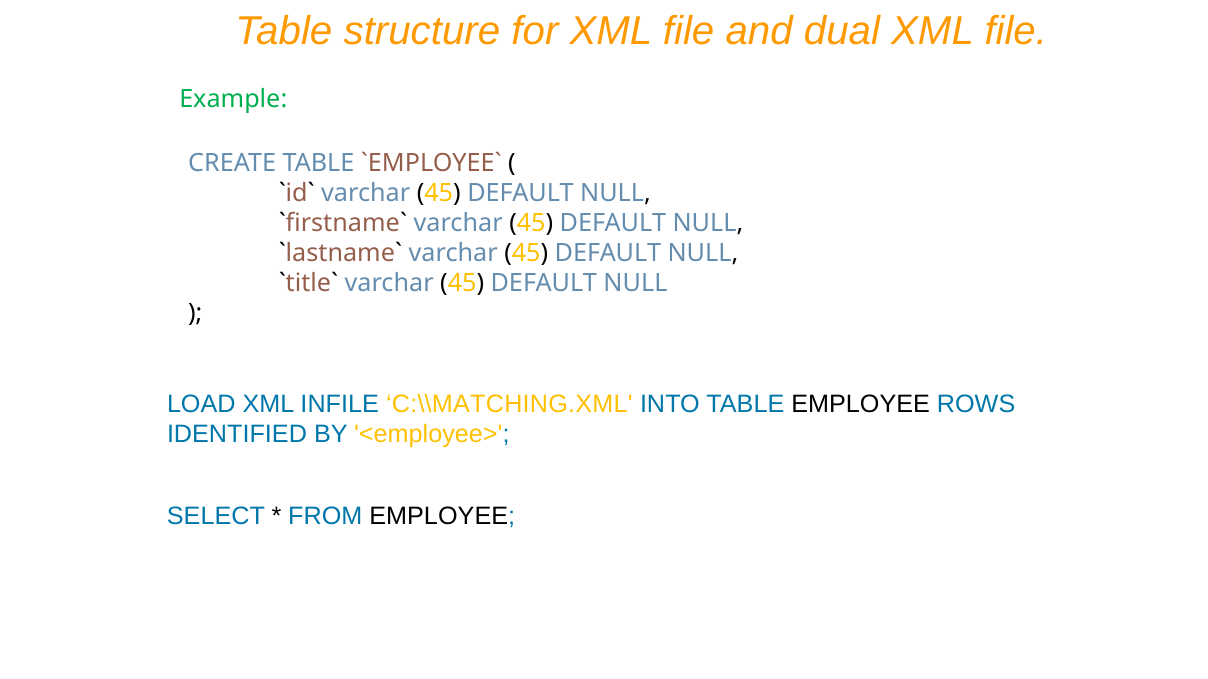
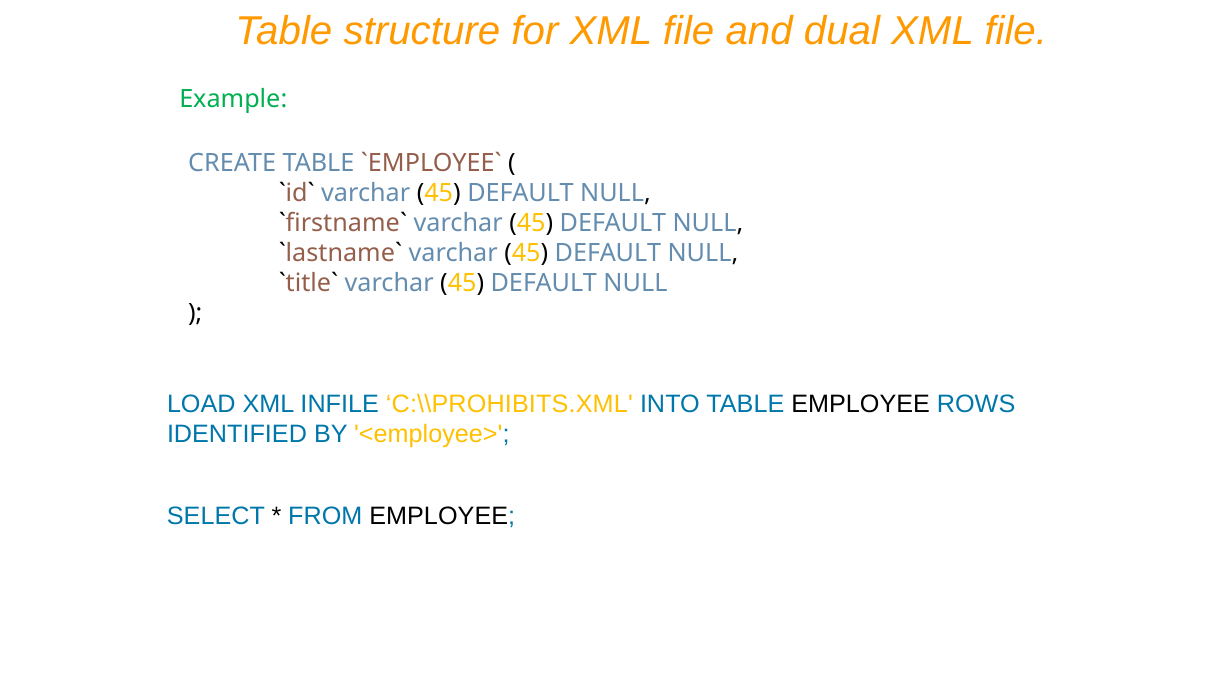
C:\\MATCHING.XML: C:\\MATCHING.XML -> C:\\PROHIBITS.XML
